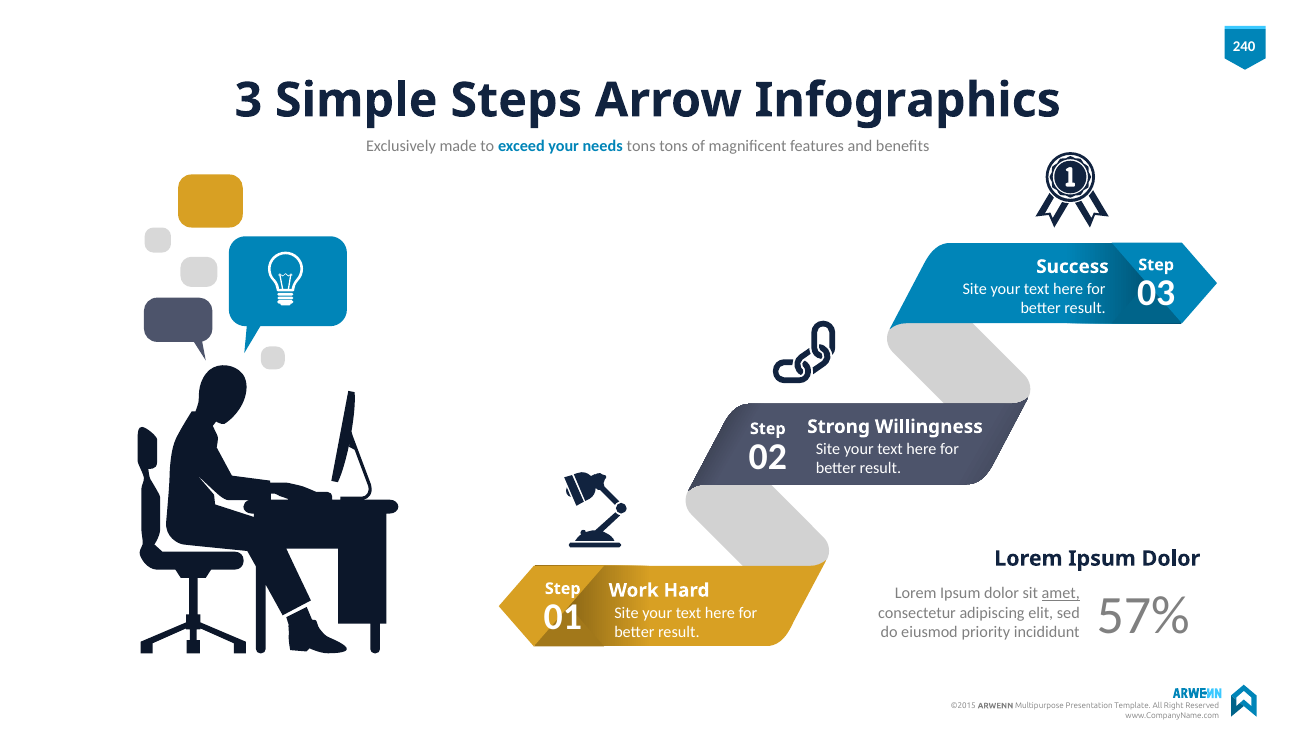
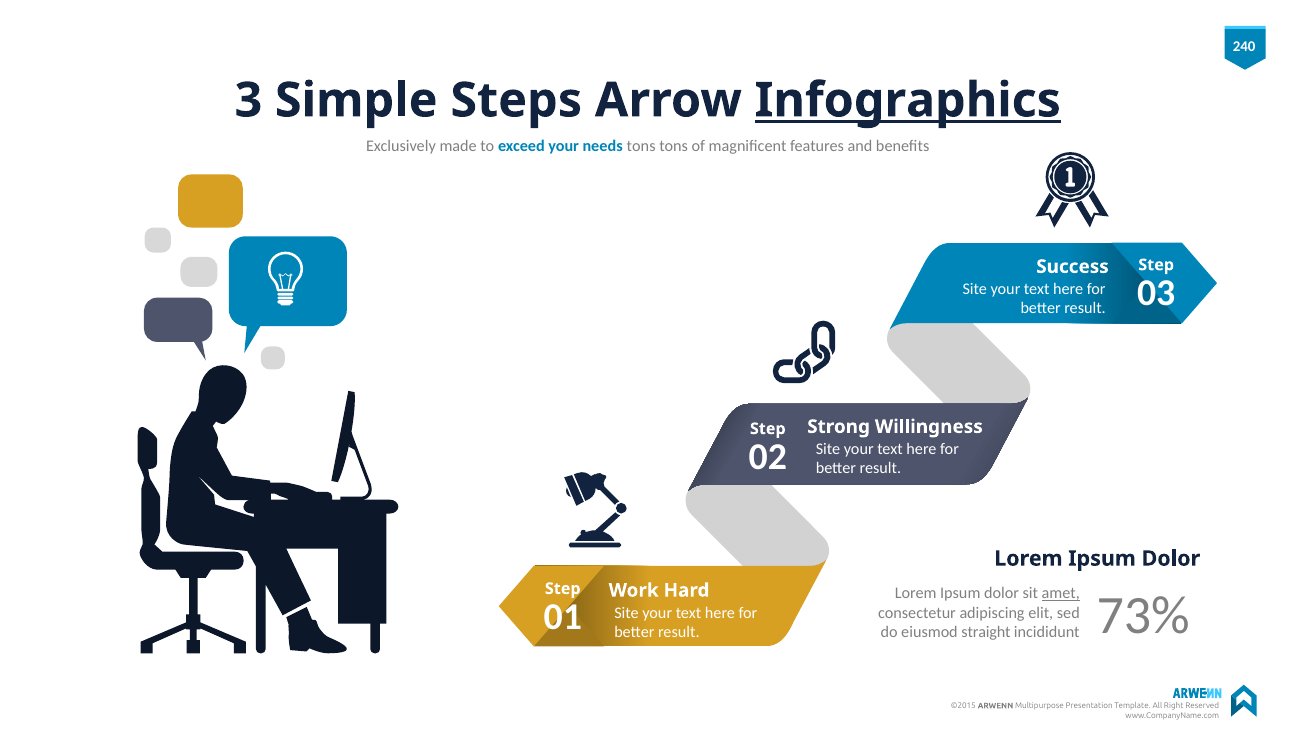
Infographics underline: none -> present
57%: 57% -> 73%
priority: priority -> straight
